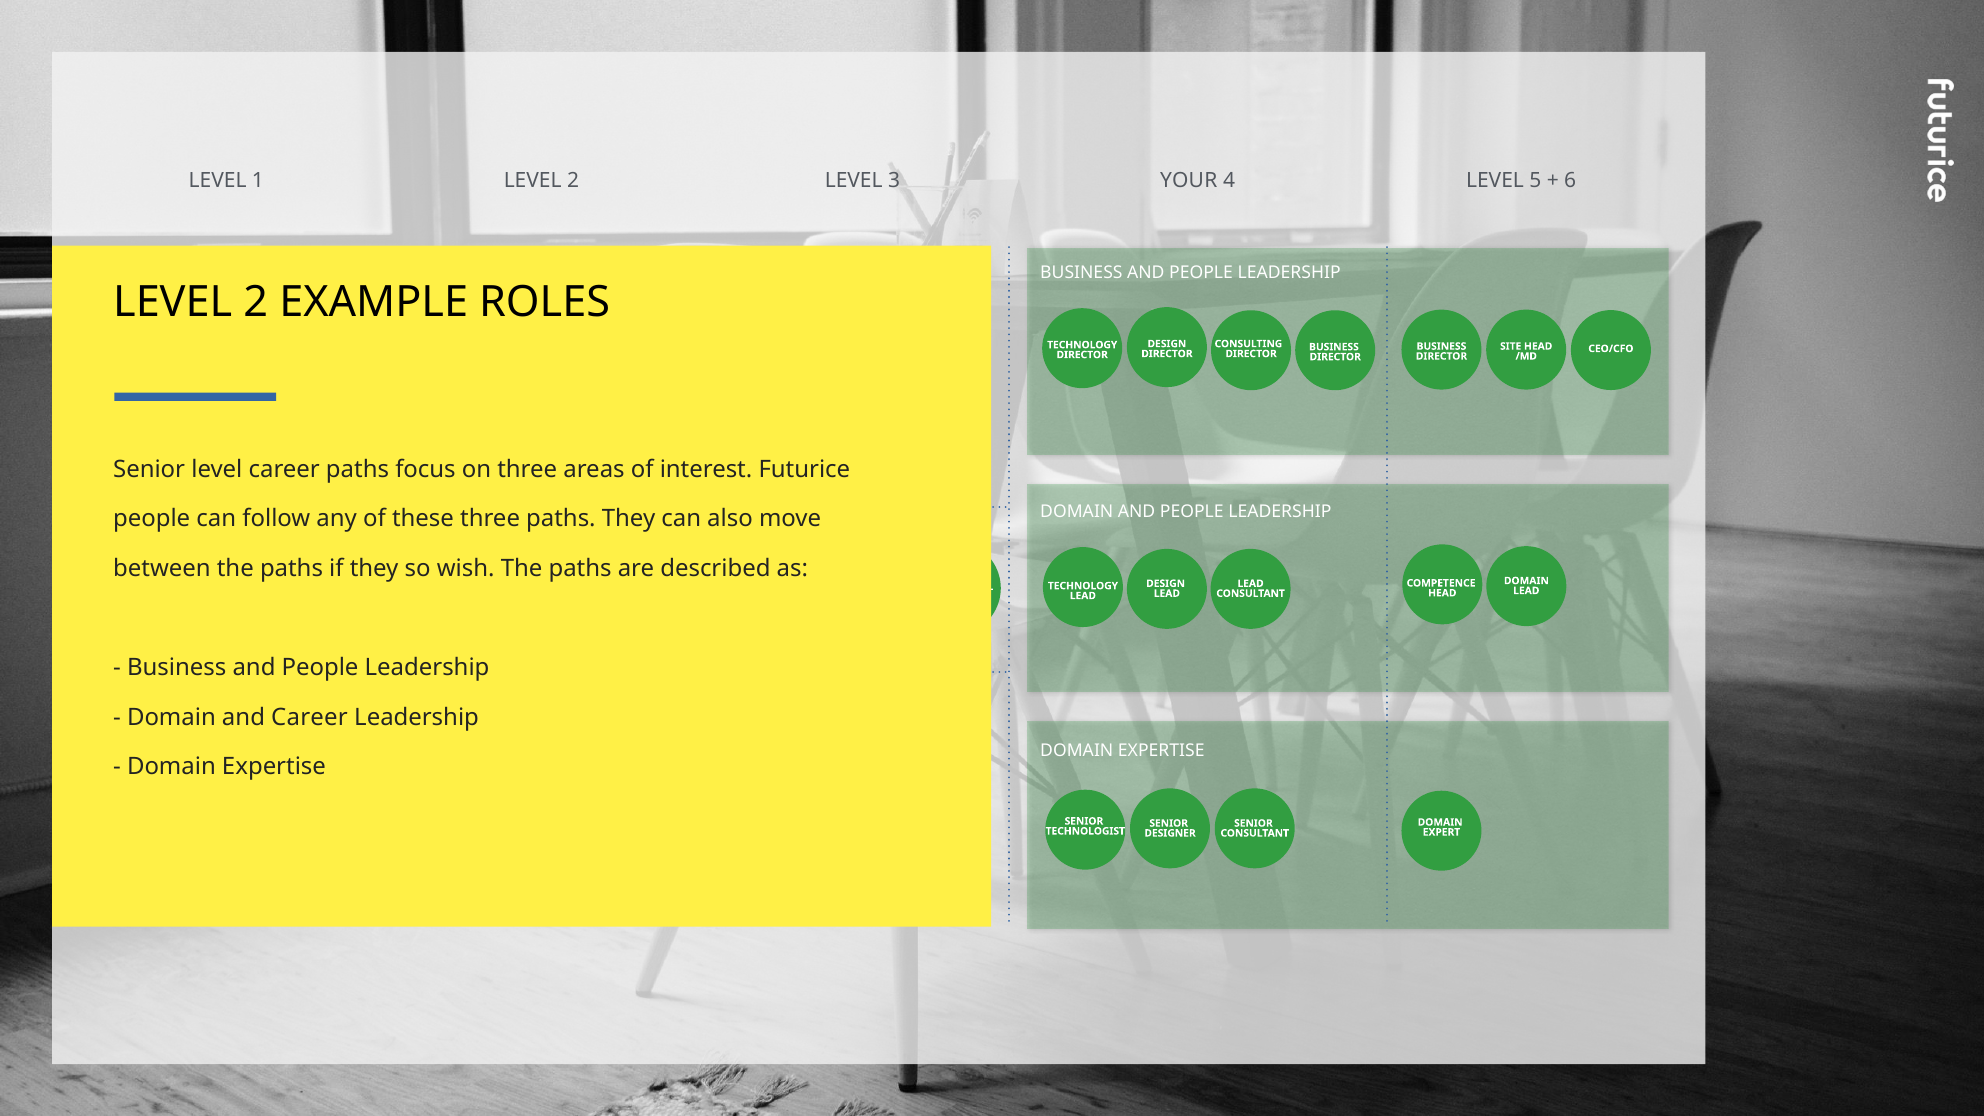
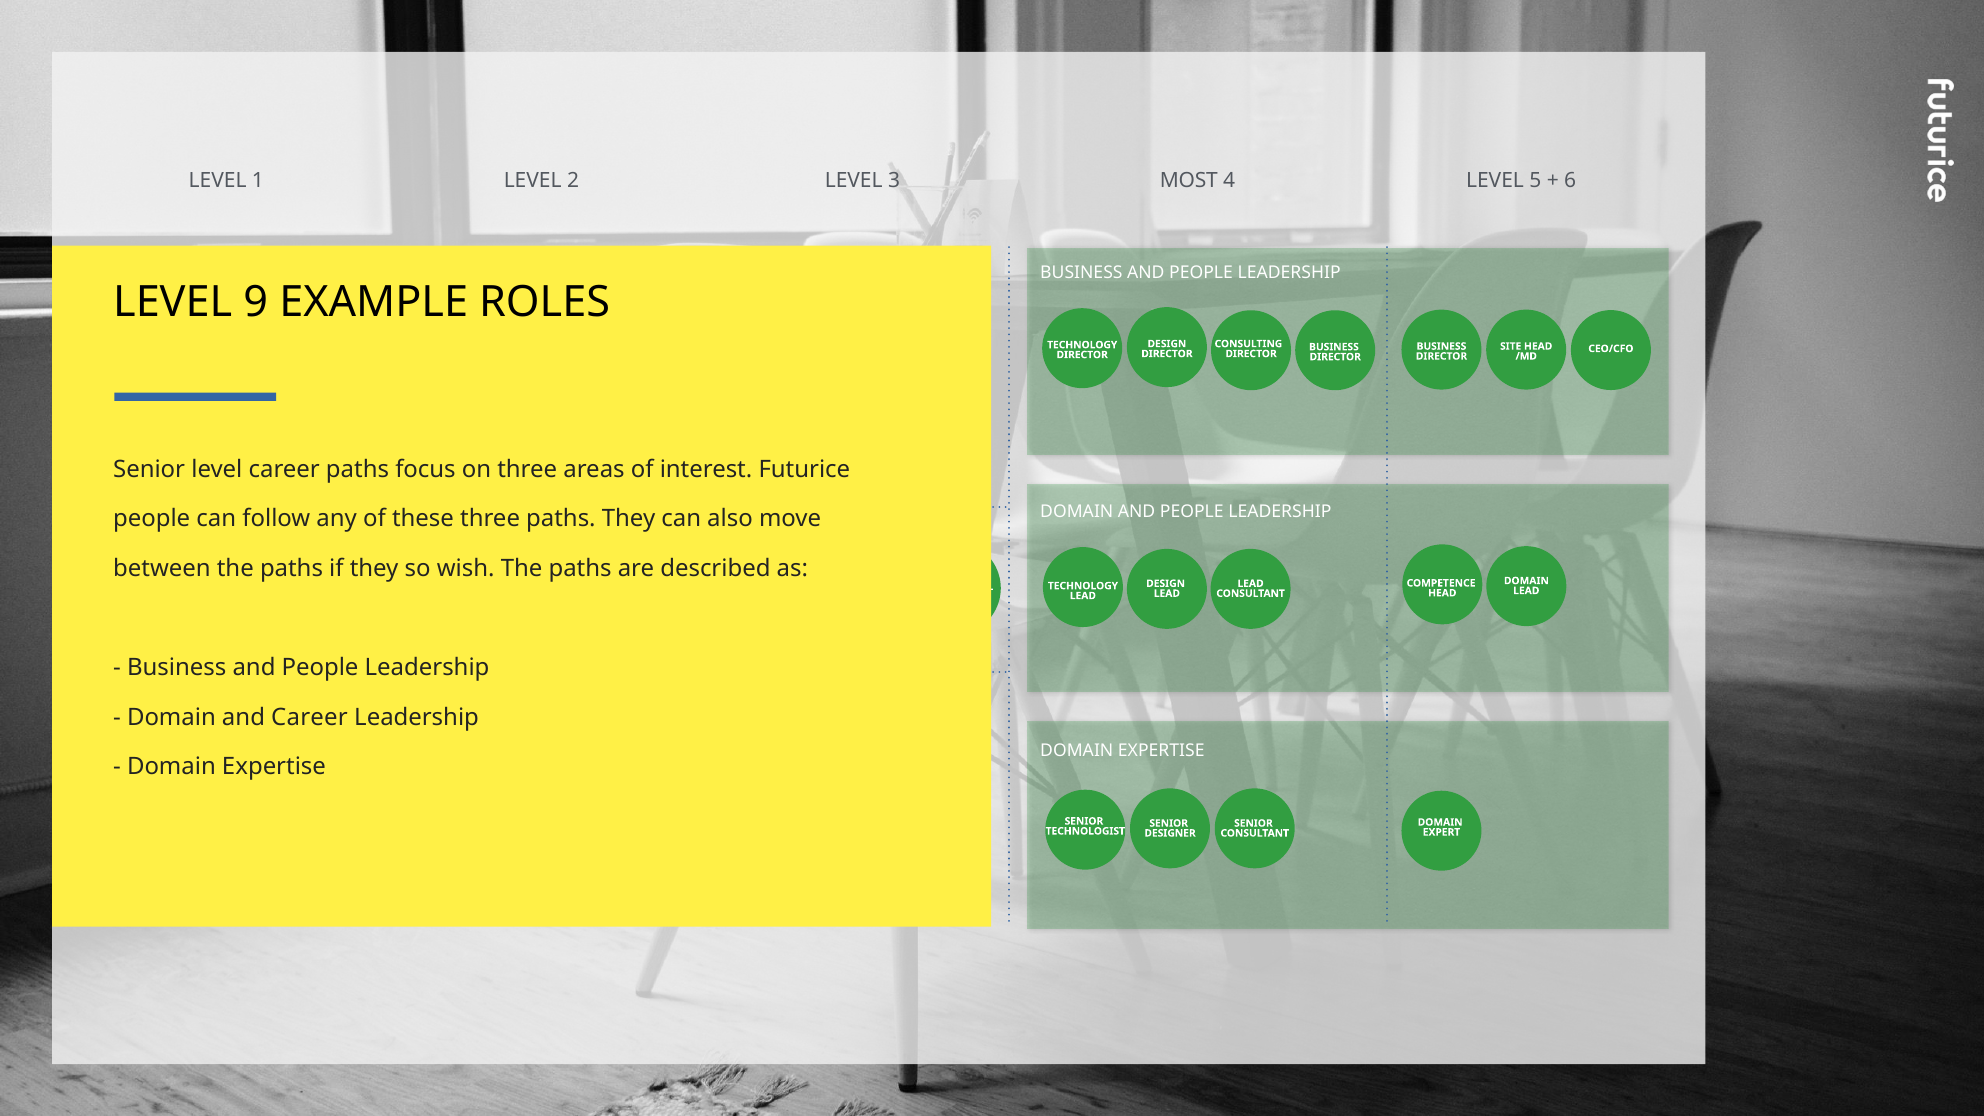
YOUR: YOUR -> MOST
2 at (256, 302): 2 -> 9
